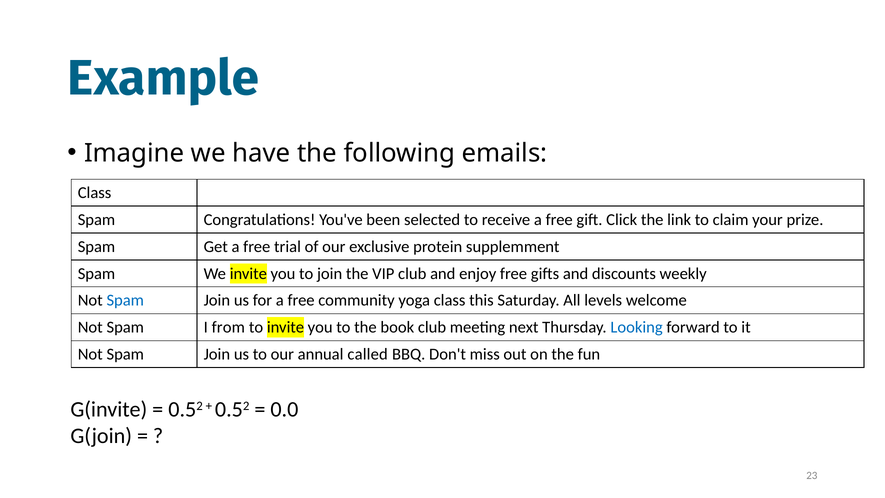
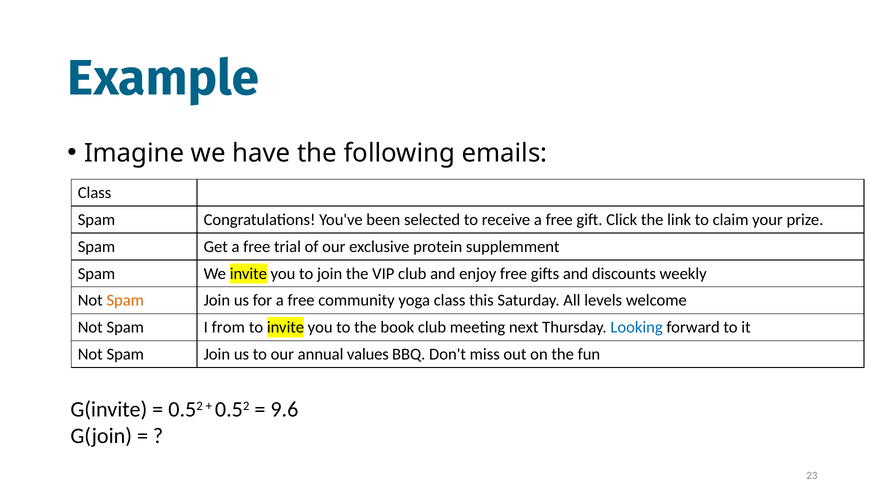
Spam at (125, 300) colour: blue -> orange
called: called -> values
0.0: 0.0 -> 9.6
